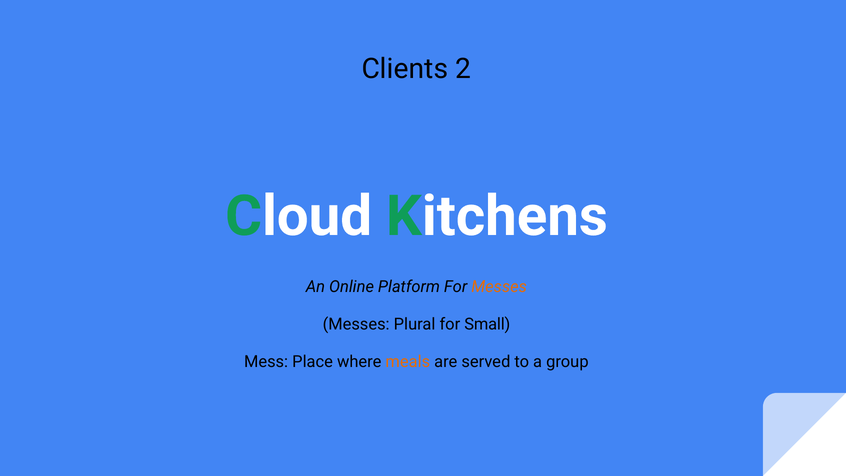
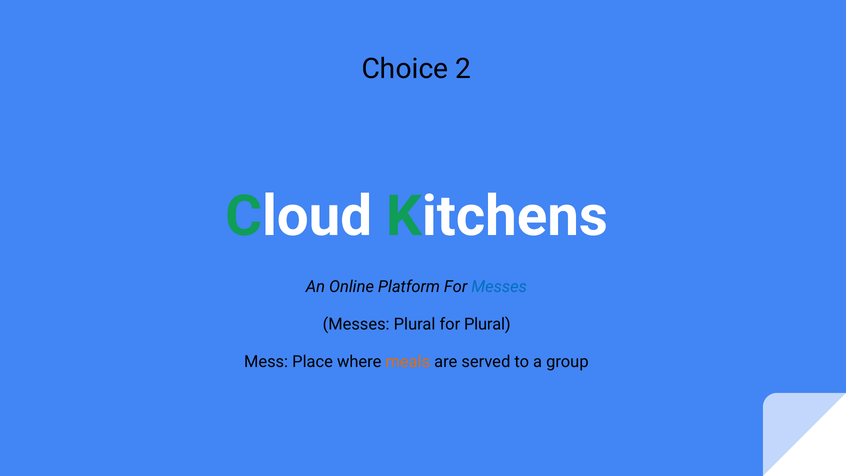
Clients: Clients -> Choice
Messes at (499, 287) colour: orange -> blue
for Small: Small -> Plural
